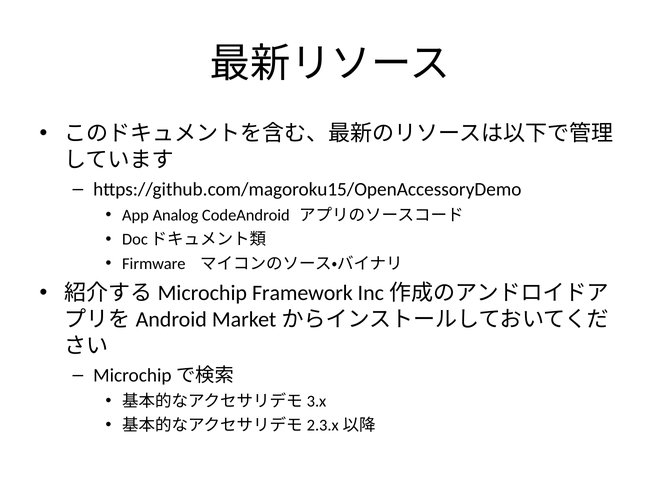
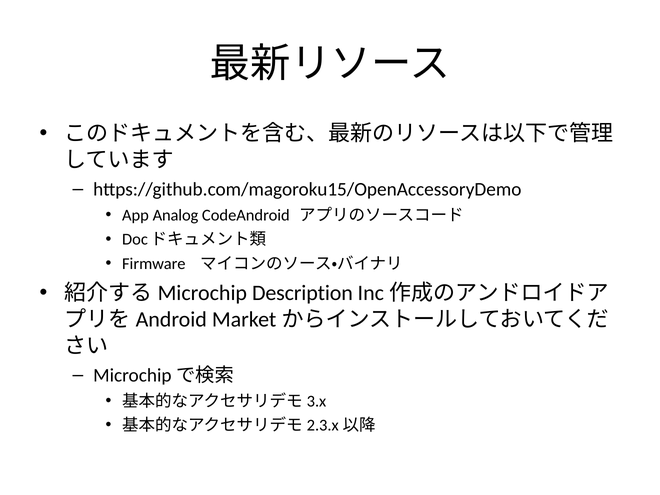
Framework: Framework -> Description
